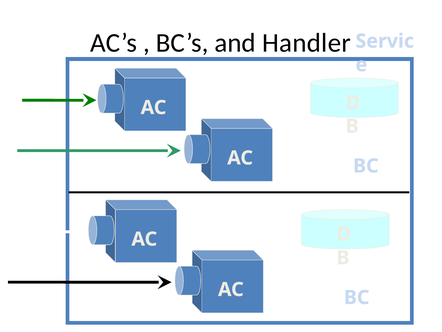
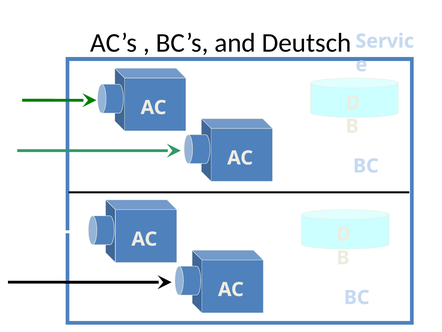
Handler: Handler -> Deutsch
